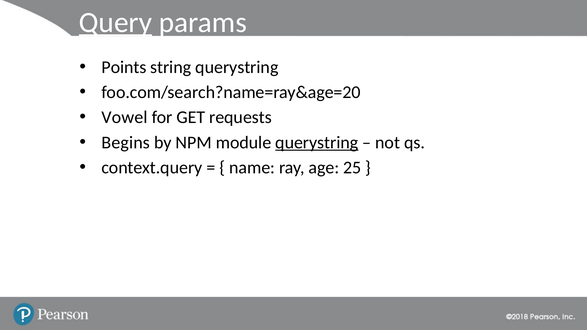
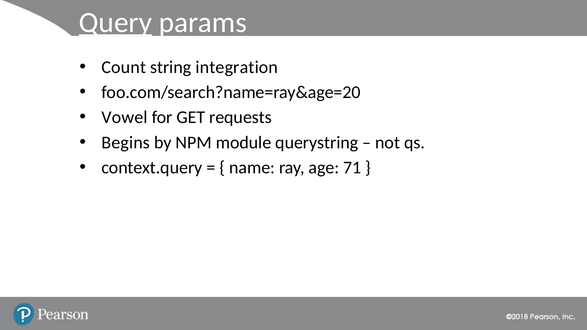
Points: Points -> Count
string querystring: querystring -> integration
querystring at (317, 143) underline: present -> none
25: 25 -> 71
